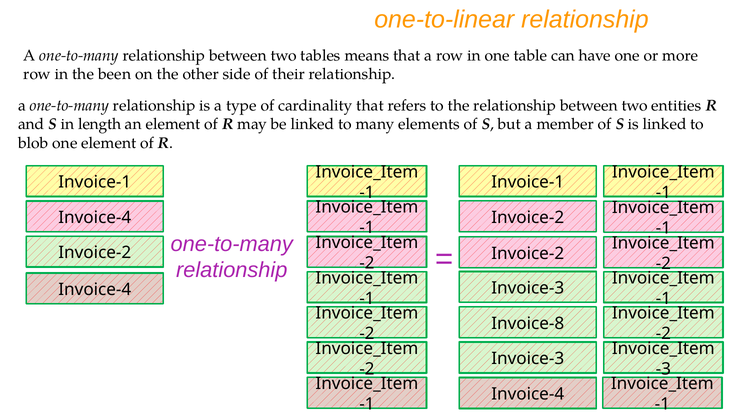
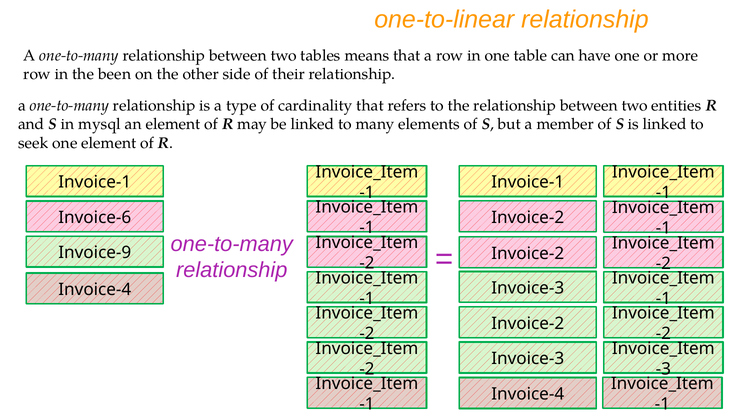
length: length -> mysql
blob: blob -> seek
Invoice-4 at (95, 218): Invoice-4 -> Invoice-6
Invoice-2 at (95, 253): Invoice-2 -> Invoice-9
Invoice-8 at (528, 324): Invoice-8 -> Invoice-2
